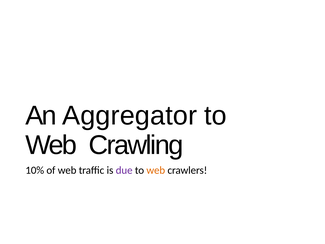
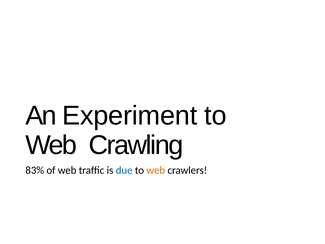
Aggregator: Aggregator -> Experiment
10%: 10% -> 83%
due colour: purple -> blue
